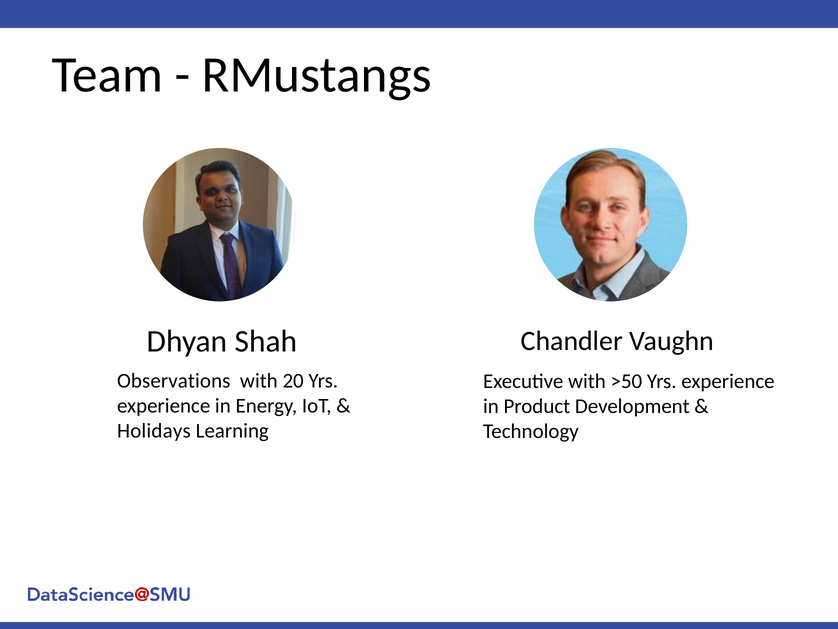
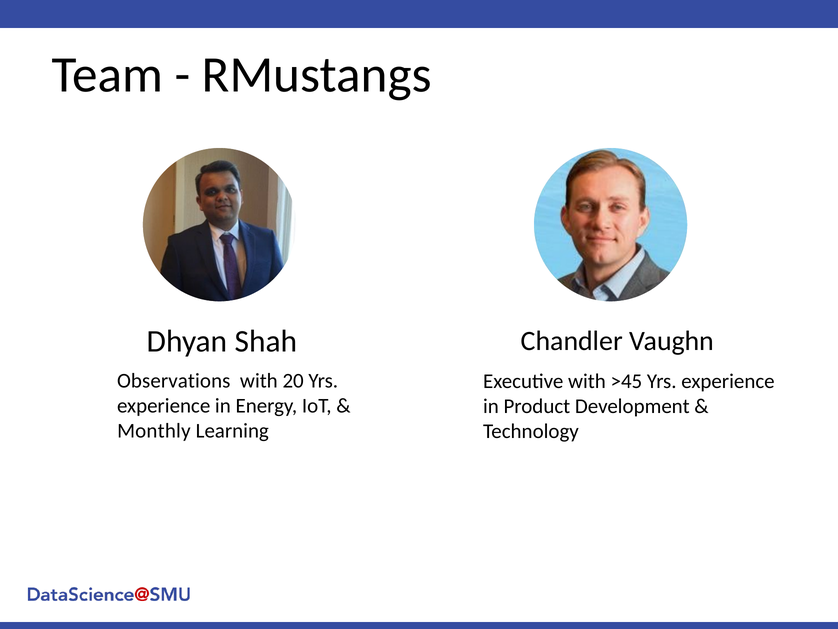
>50: >50 -> >45
Holidays: Holidays -> Monthly
